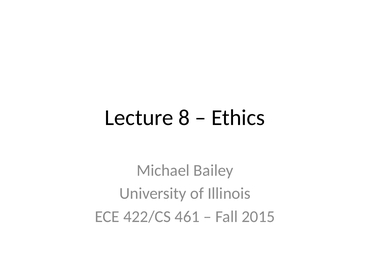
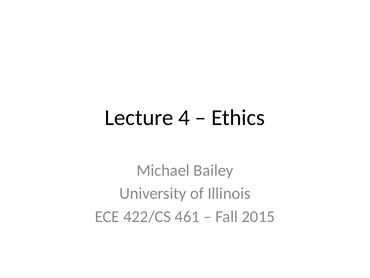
8: 8 -> 4
